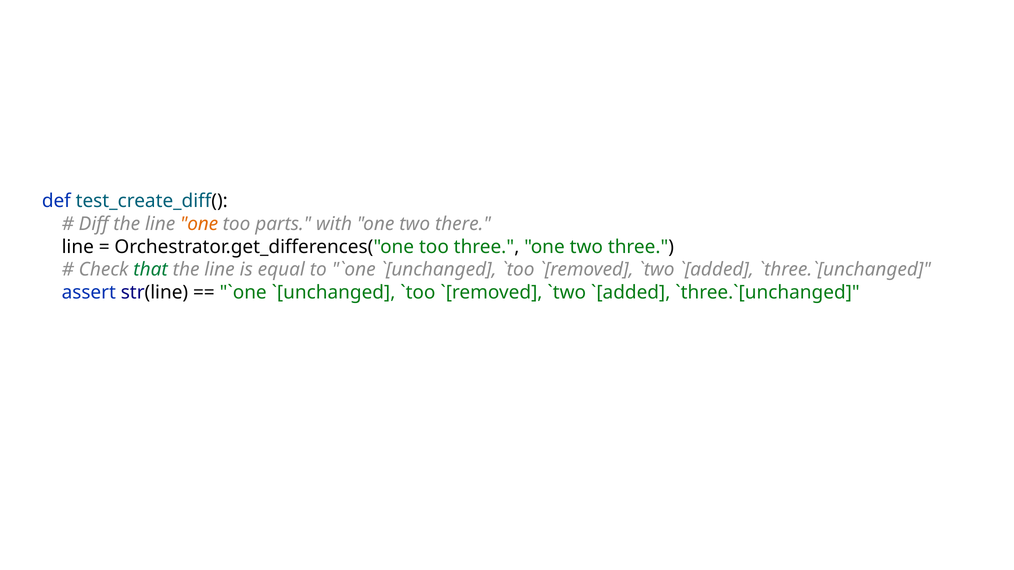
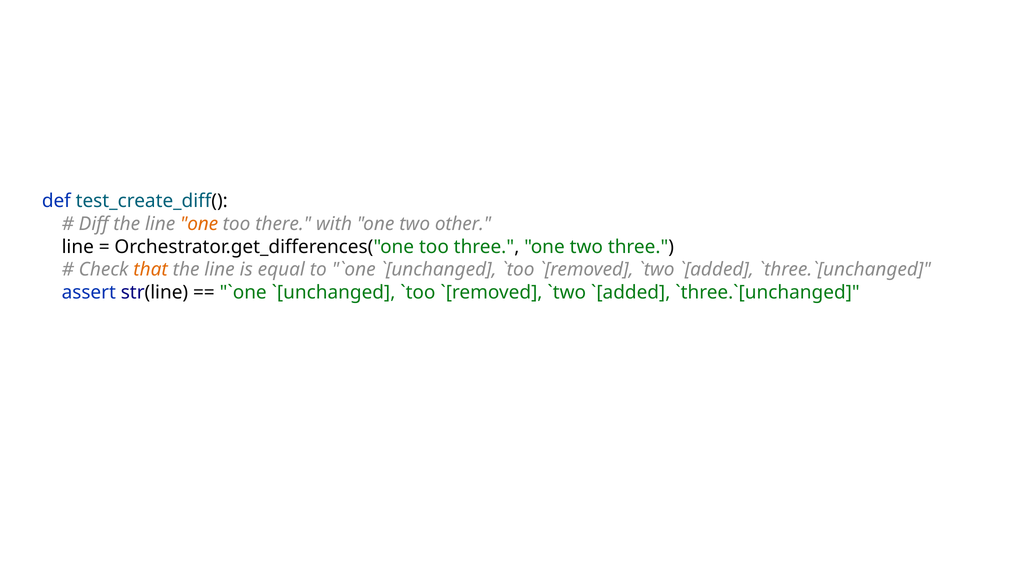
parts: parts -> there
there: there -> other
that colour: green -> orange
